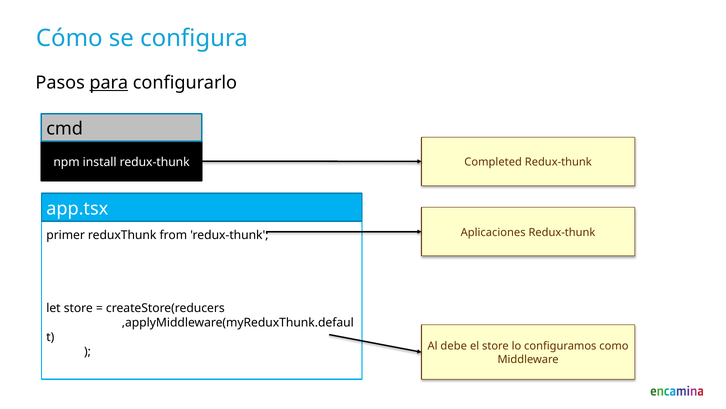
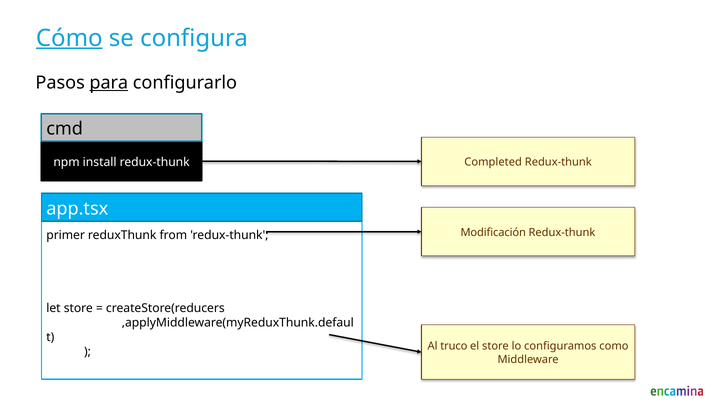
Cómo underline: none -> present
Aplicaciones: Aplicaciones -> Modificación
debe: debe -> truco
